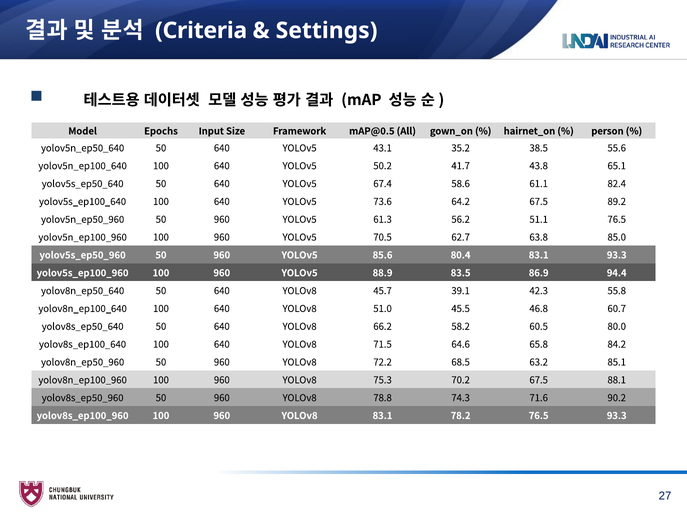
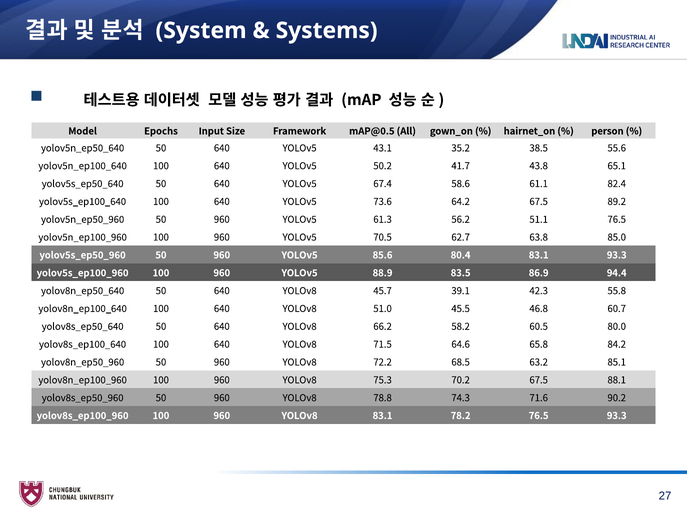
Criteria: Criteria -> System
Settings: Settings -> Systems
